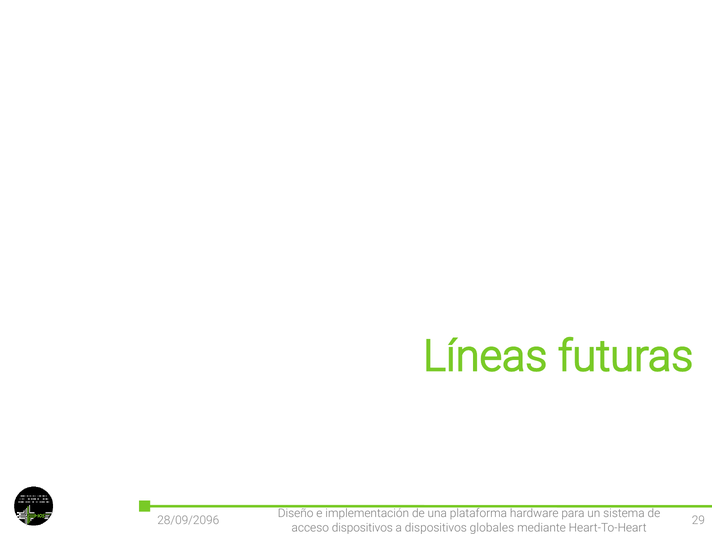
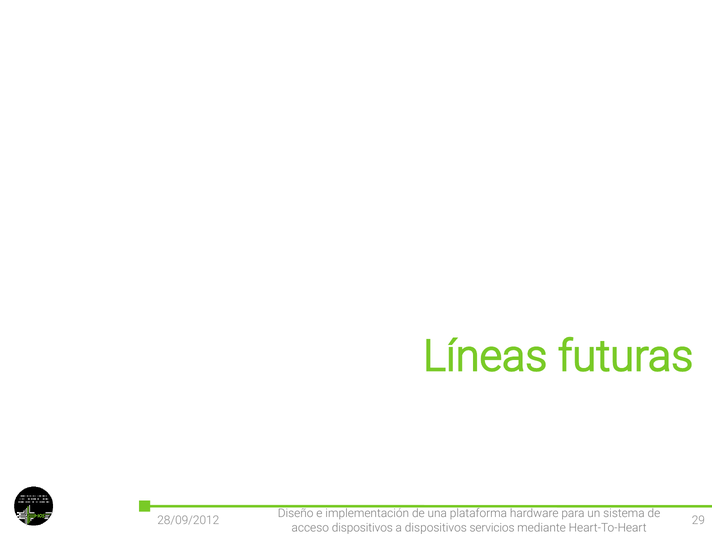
28/09/2096: 28/09/2096 -> 28/09/2012
globales: globales -> servicios
